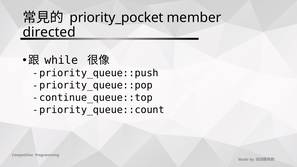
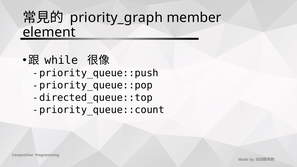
priority_pocket: priority_pocket -> priority_graph
directed: directed -> element
continue_queue::top: continue_queue::top -> directed_queue::top
